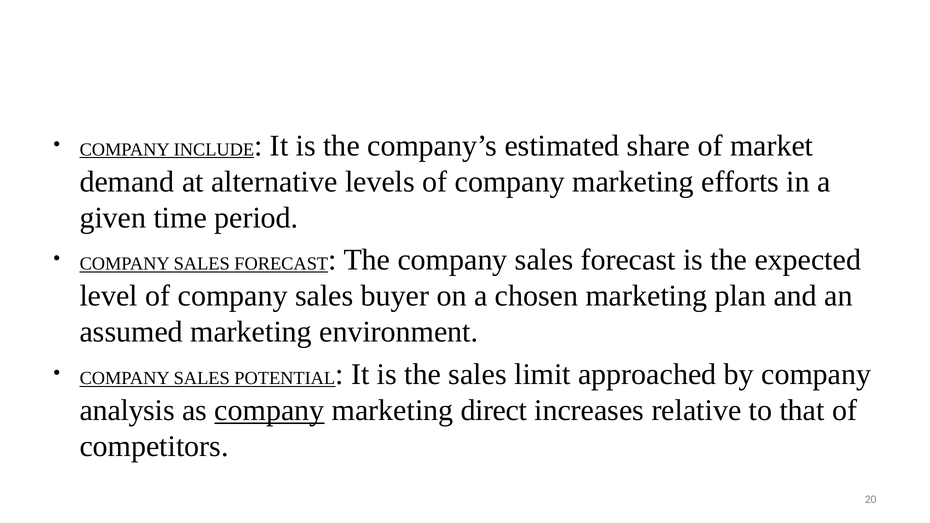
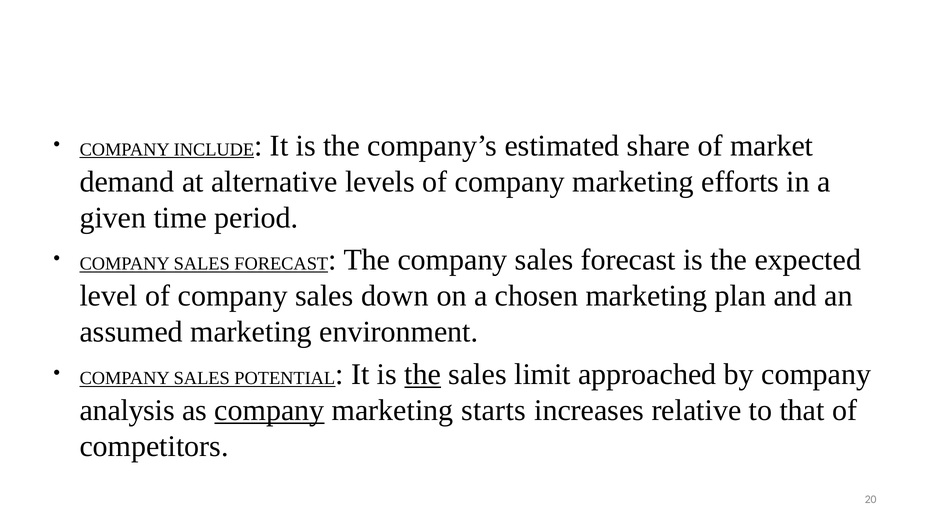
buyer: buyer -> down
the at (423, 374) underline: none -> present
direct: direct -> starts
